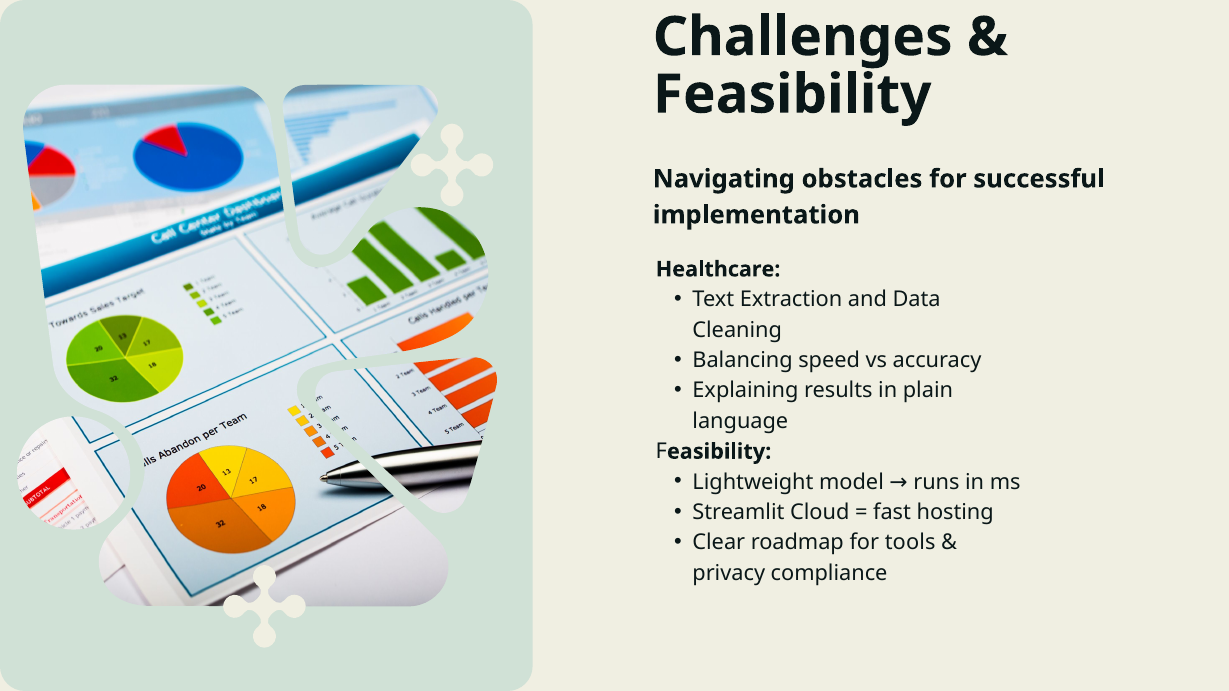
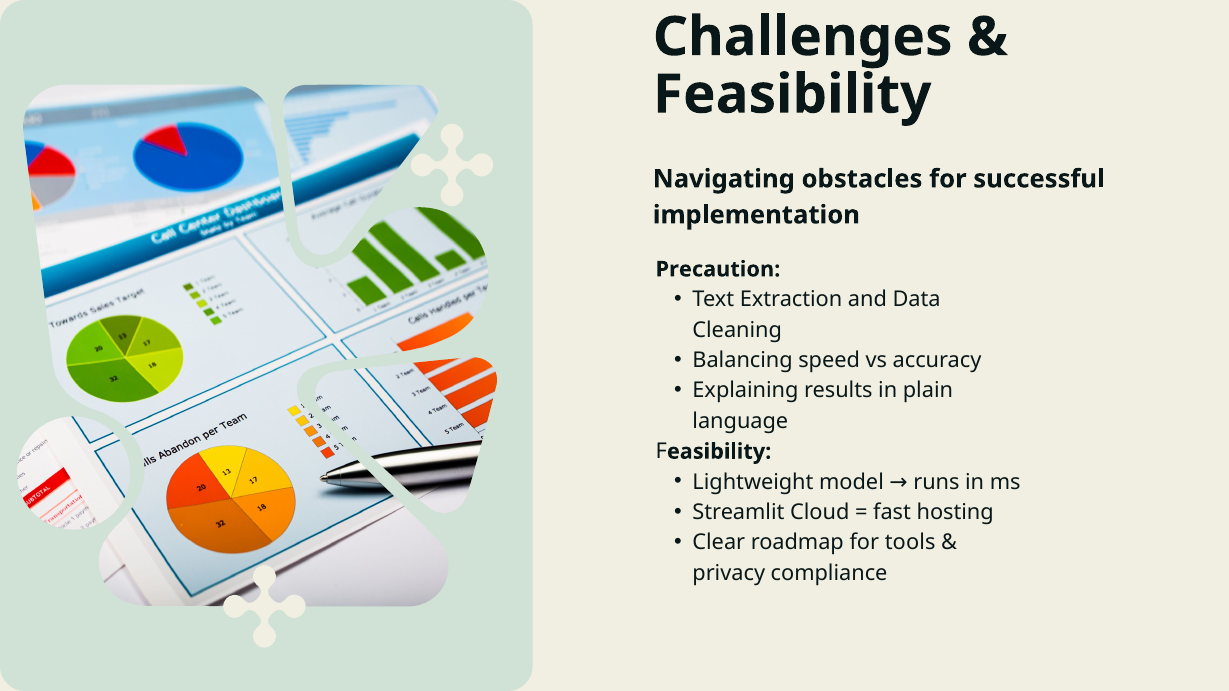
Healthcare: Healthcare -> Precaution
